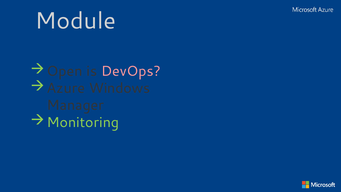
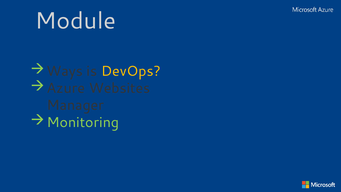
Open: Open -> Ways
DevOps colour: pink -> yellow
Windows: Windows -> Websites
